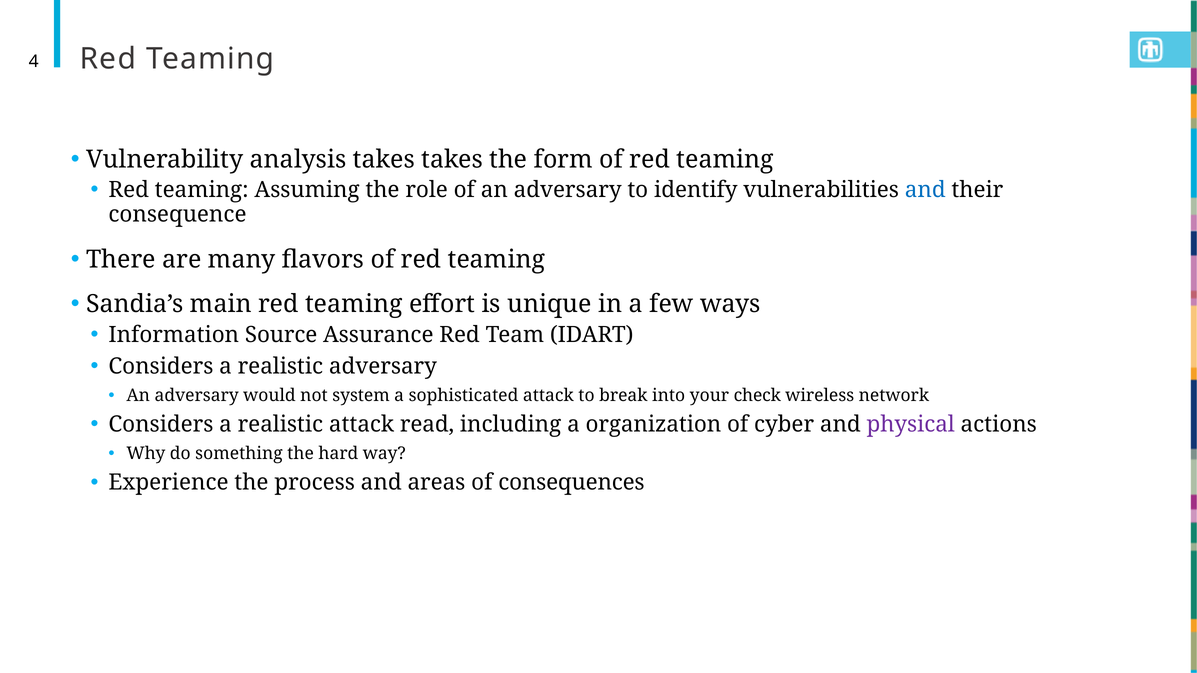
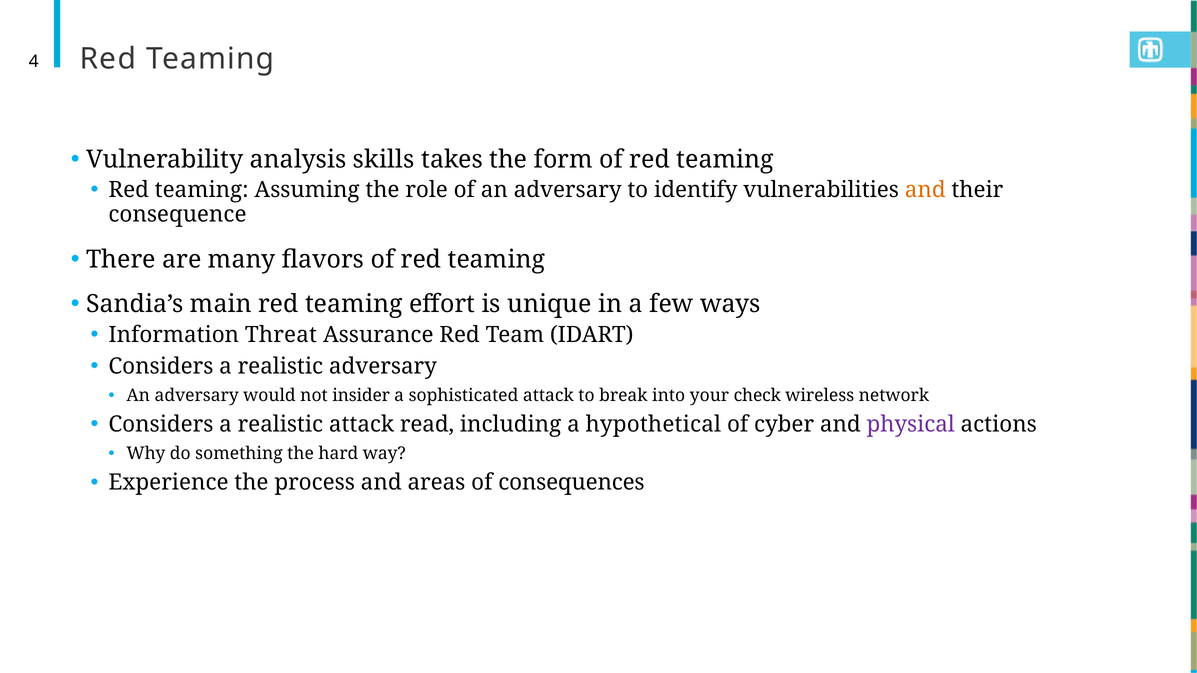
analysis takes: takes -> skills
and at (925, 190) colour: blue -> orange
Source: Source -> Threat
system: system -> insider
organization: organization -> hypothetical
